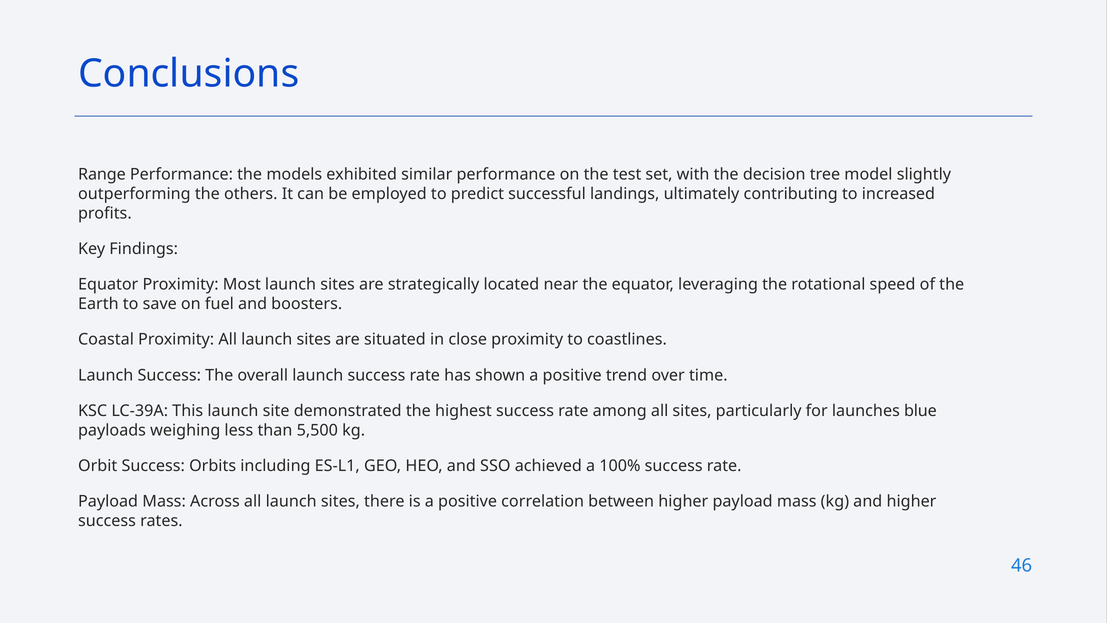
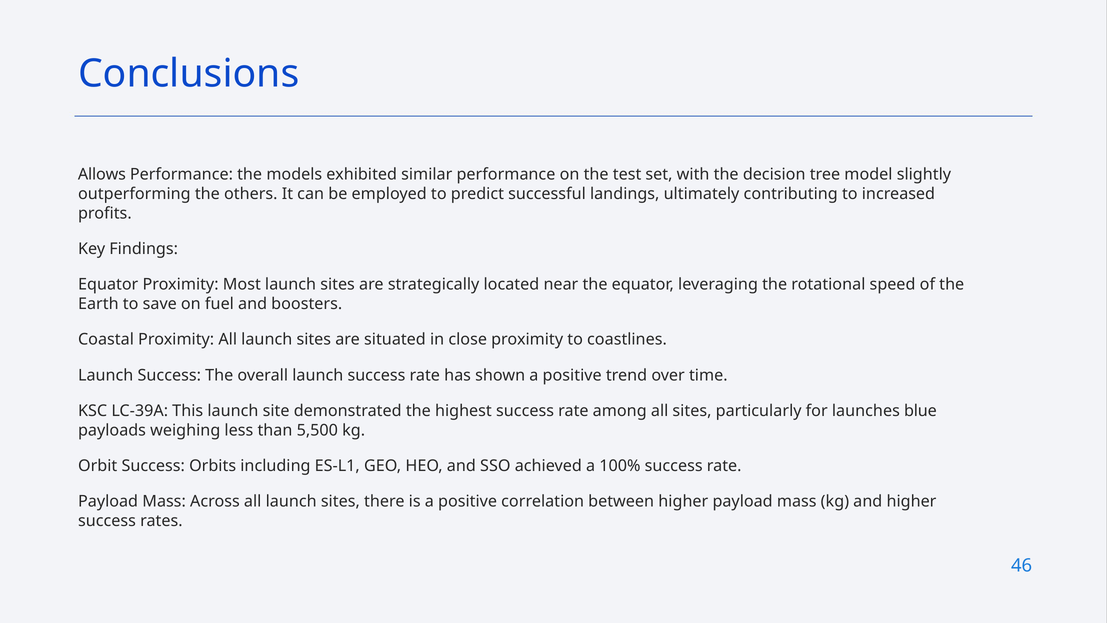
Range: Range -> Allows
